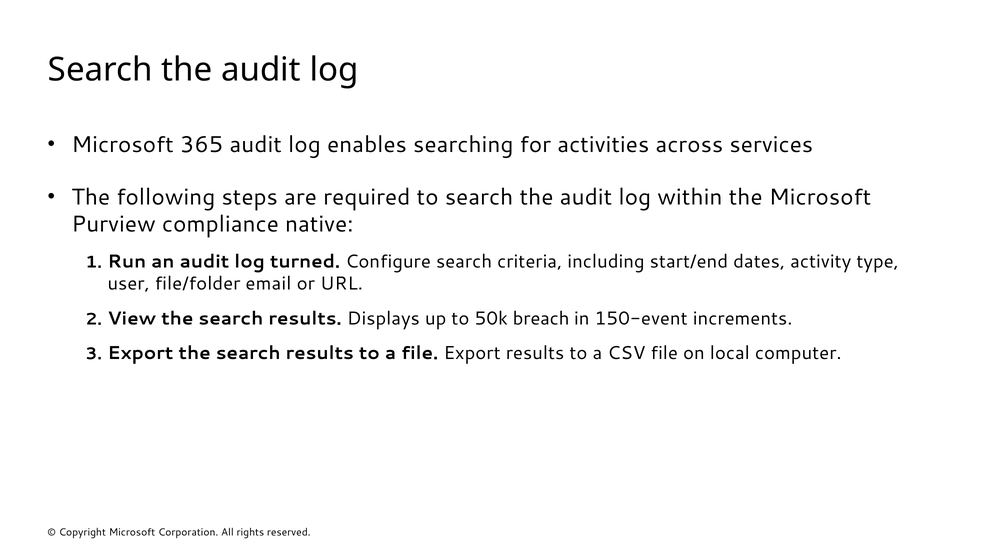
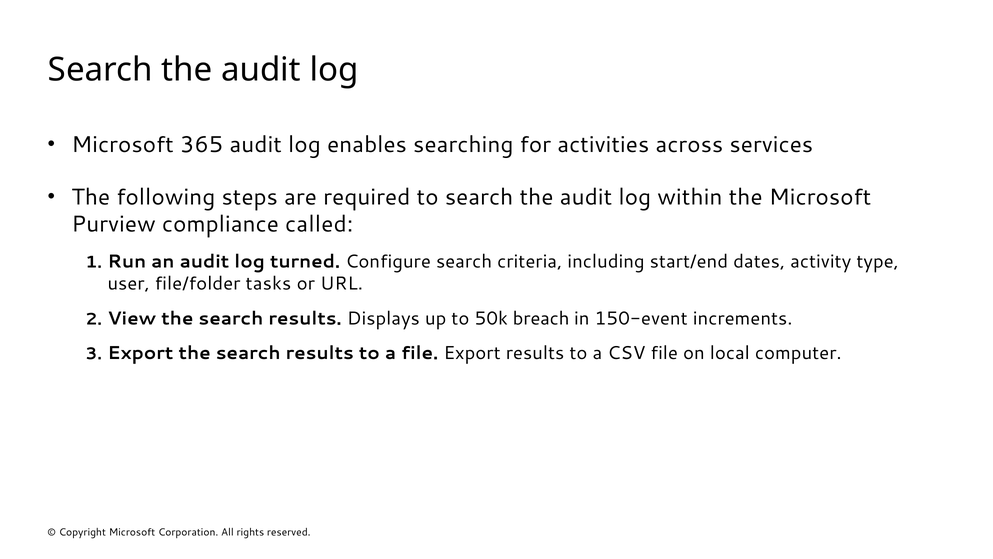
native: native -> called
email: email -> tasks
